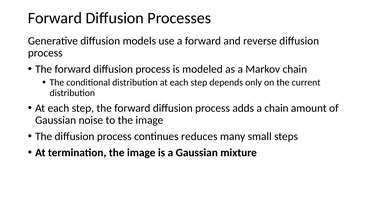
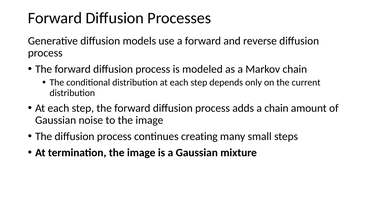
reduces: reduces -> creating
